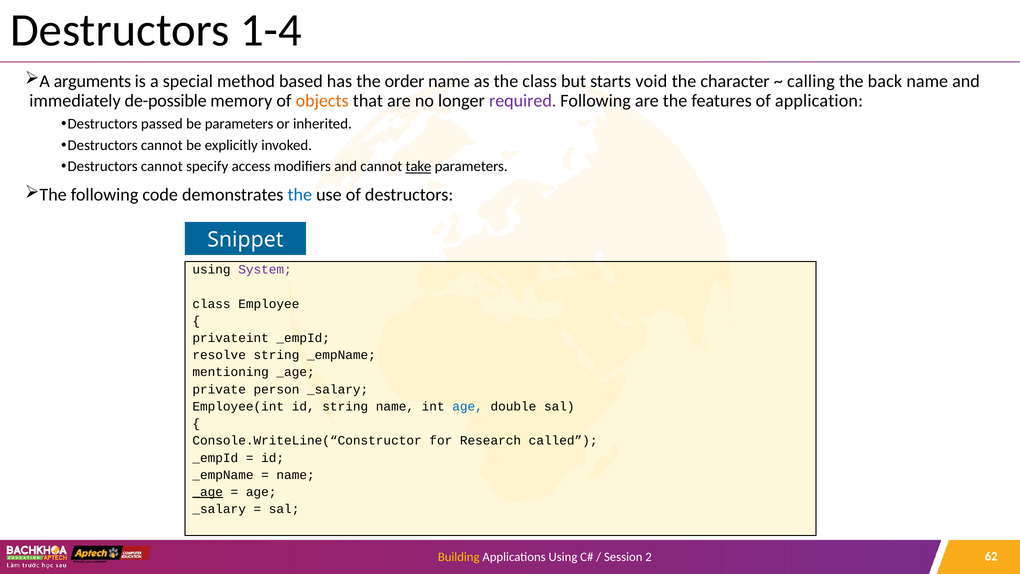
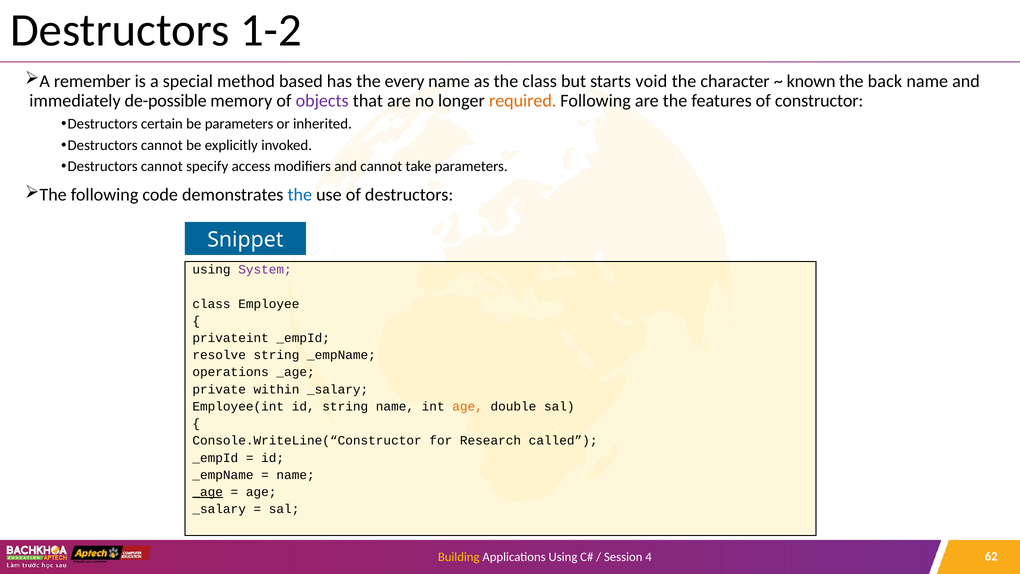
1-4: 1-4 -> 1-2
arguments: arguments -> remember
order: order -> every
calling: calling -> known
objects colour: orange -> purple
required colour: purple -> orange
application: application -> constructor
passed: passed -> certain
take underline: present -> none
mentioning: mentioning -> operations
person: person -> within
age at (468, 406) colour: blue -> orange
2: 2 -> 4
